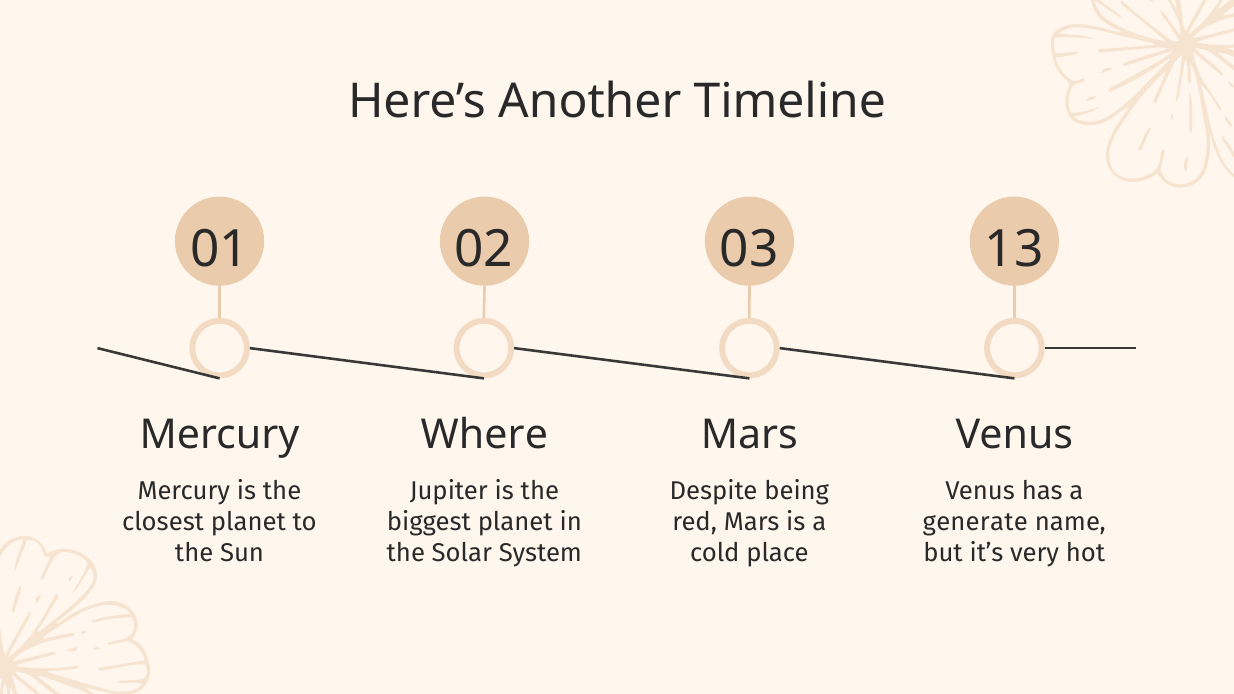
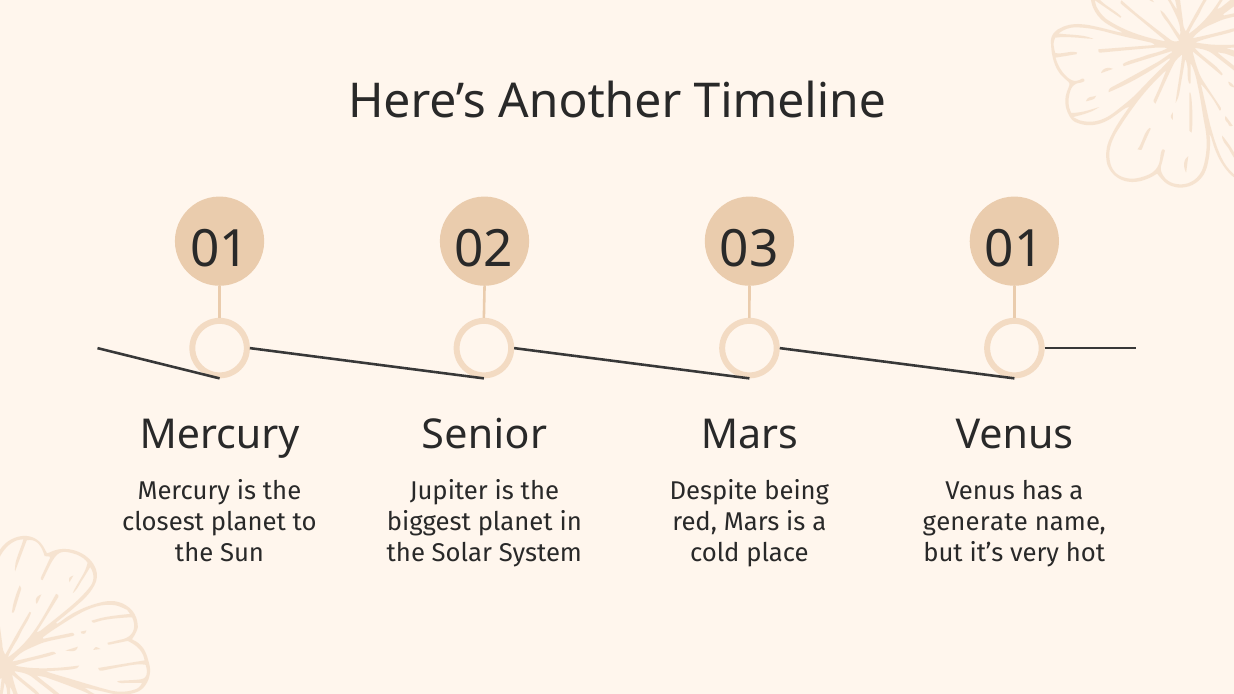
03 13: 13 -> 01
Where: Where -> Senior
